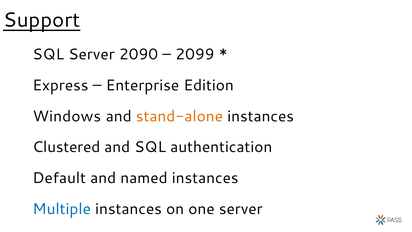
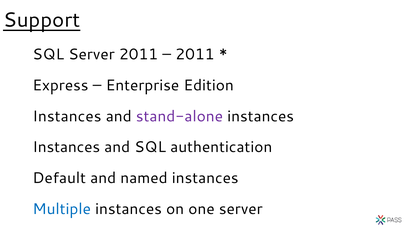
Server 2090: 2090 -> 2011
2099 at (195, 54): 2099 -> 2011
Windows at (67, 116): Windows -> Instances
stand-alone colour: orange -> purple
Clustered at (66, 147): Clustered -> Instances
